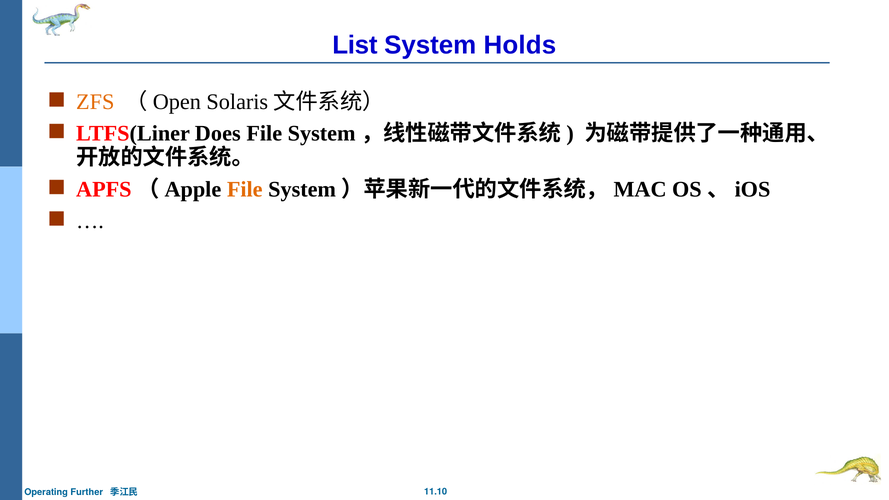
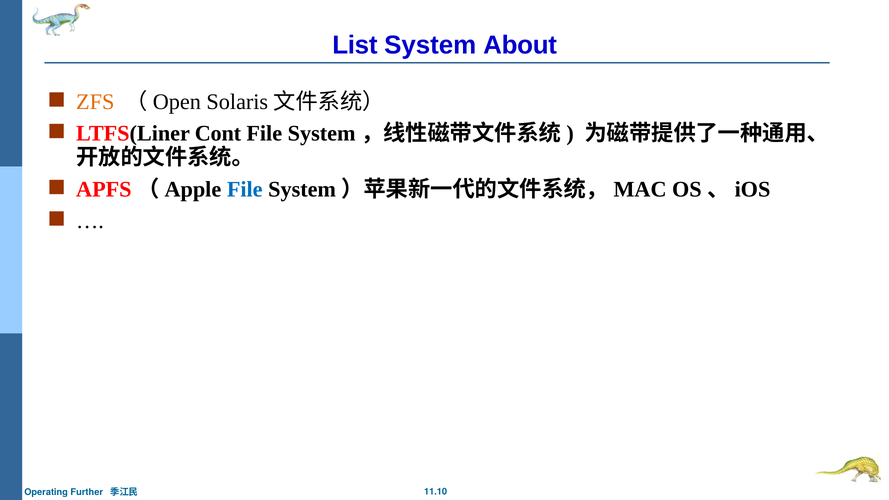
Holds: Holds -> About
Does: Does -> Cont
File at (245, 189) colour: orange -> blue
